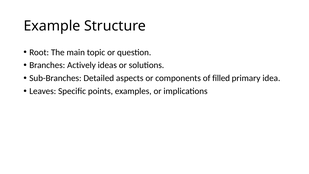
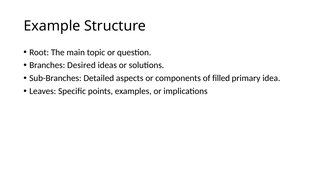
Actively: Actively -> Desired
